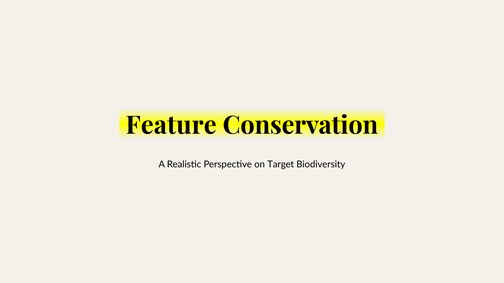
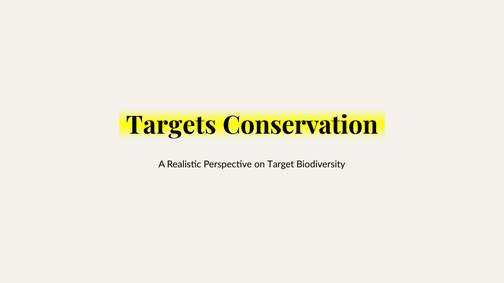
Feature: Feature -> Targets
